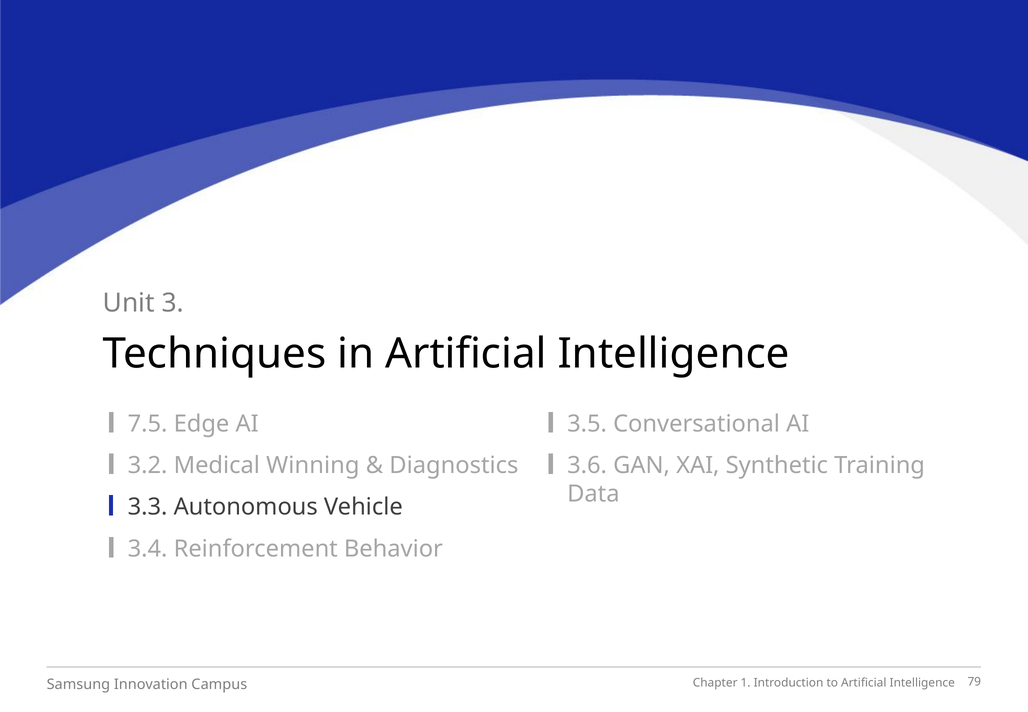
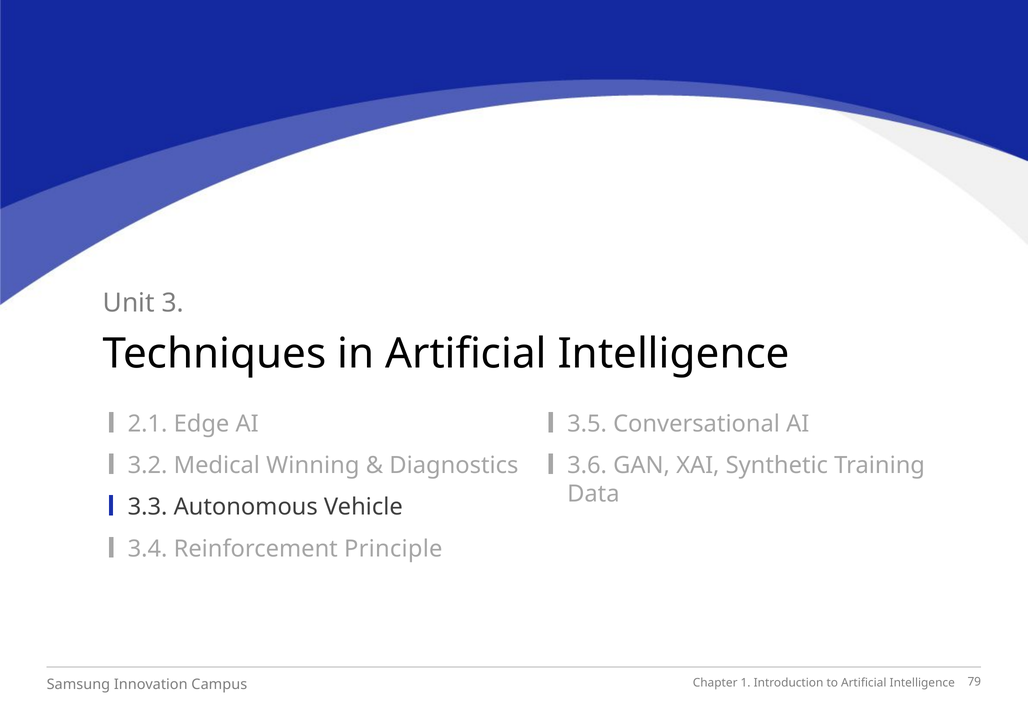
7.5: 7.5 -> 2.1
Behavior: Behavior -> Principle
